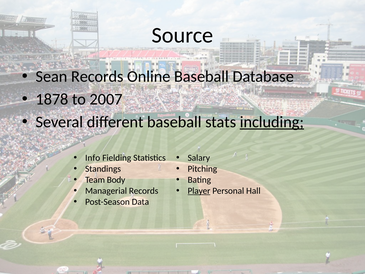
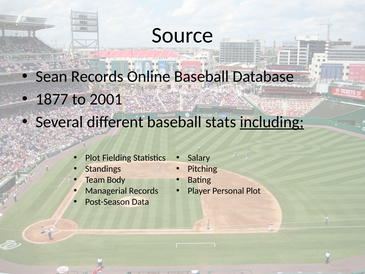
1878: 1878 -> 1877
2007: 2007 -> 2001
Info at (93, 158): Info -> Plot
Player underline: present -> none
Personal Hall: Hall -> Plot
